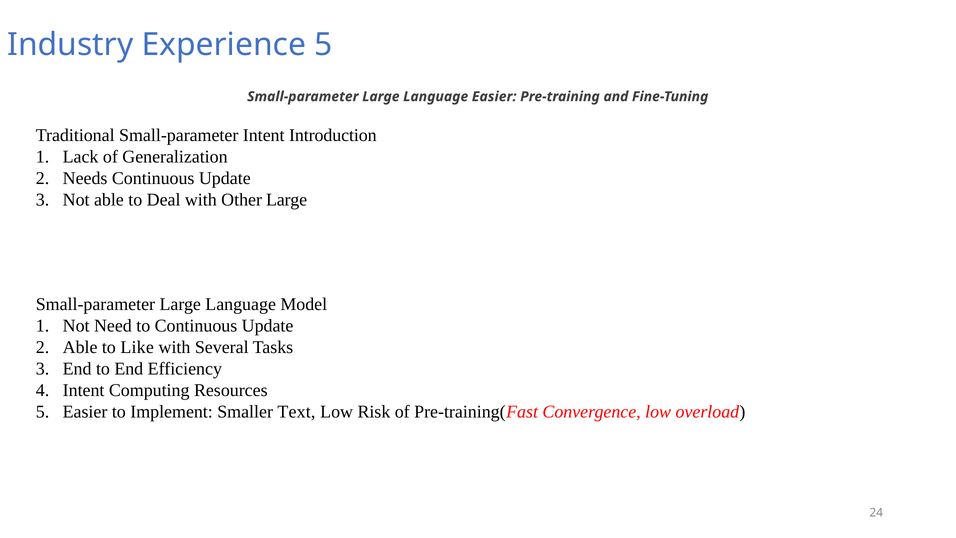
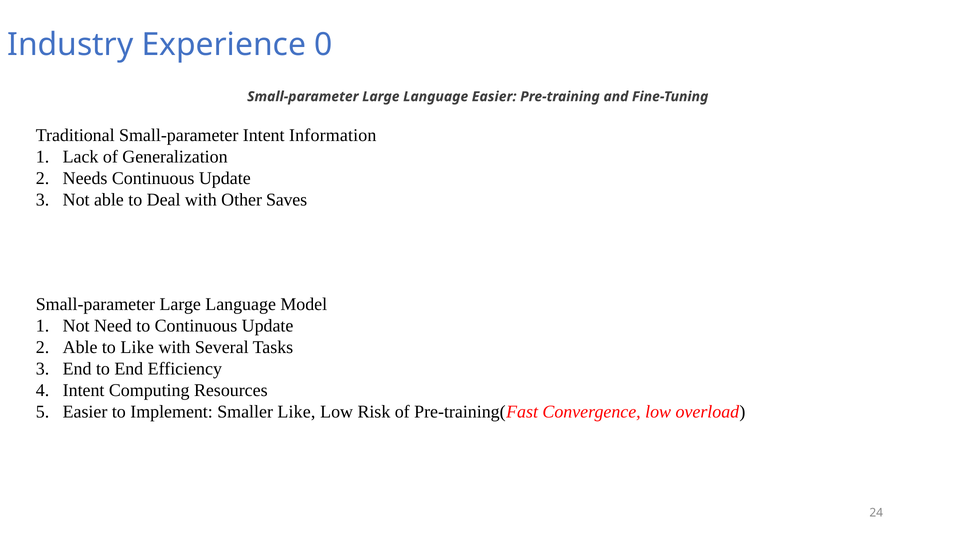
Experience 5: 5 -> 0
Introduction: Introduction -> Information
Other Large: Large -> Saves
Smaller Text: Text -> Like
